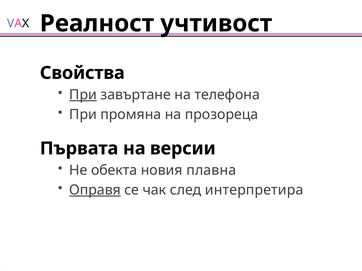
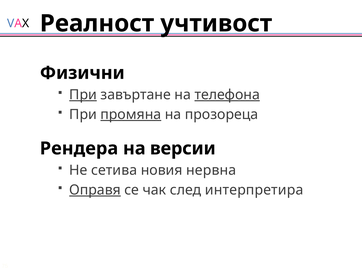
Свойства: Свойства -> Физични
телефона underline: none -> present
промяна underline: none -> present
Първата: Първата -> Рендера
обекта: обекта -> сетива
плавна: плавна -> нервна
